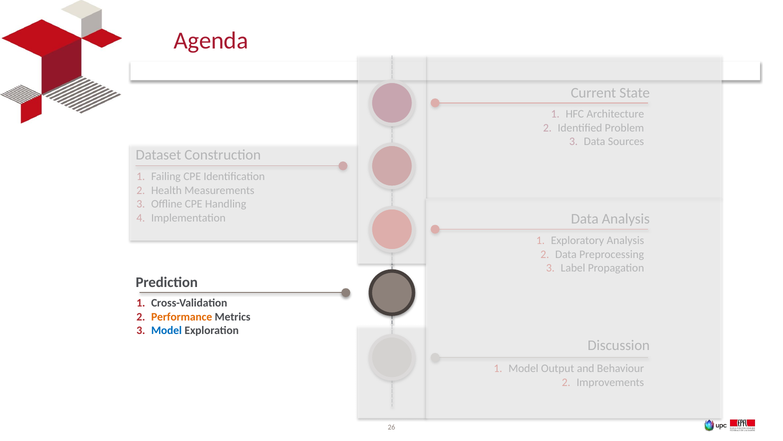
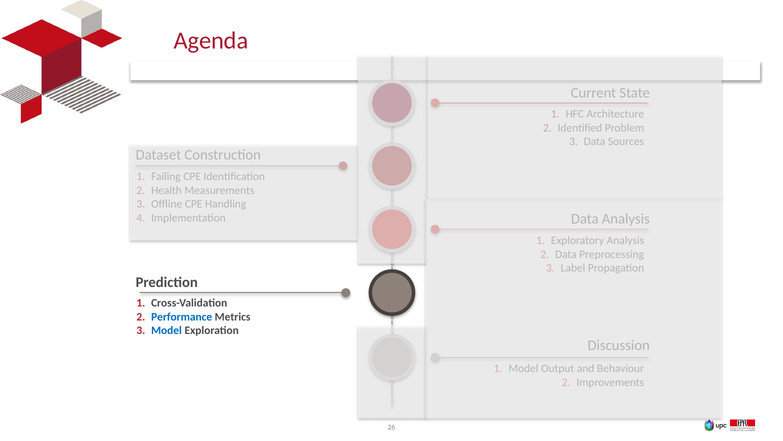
Performance colour: orange -> blue
